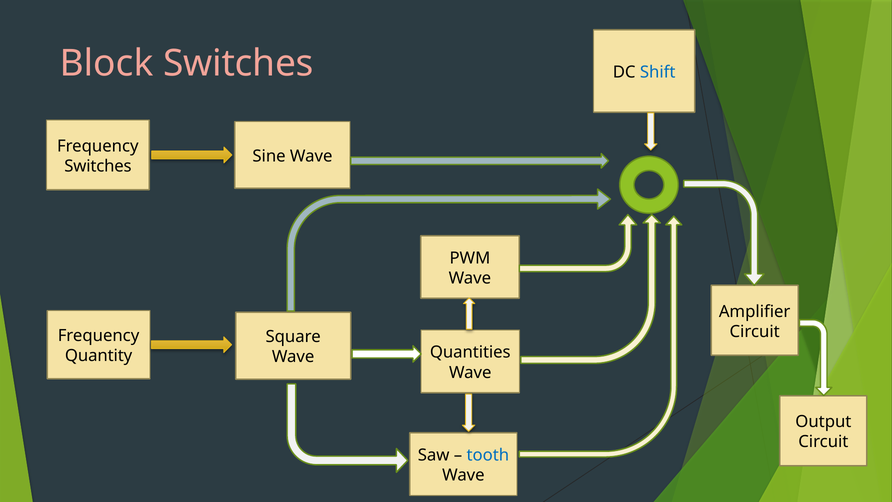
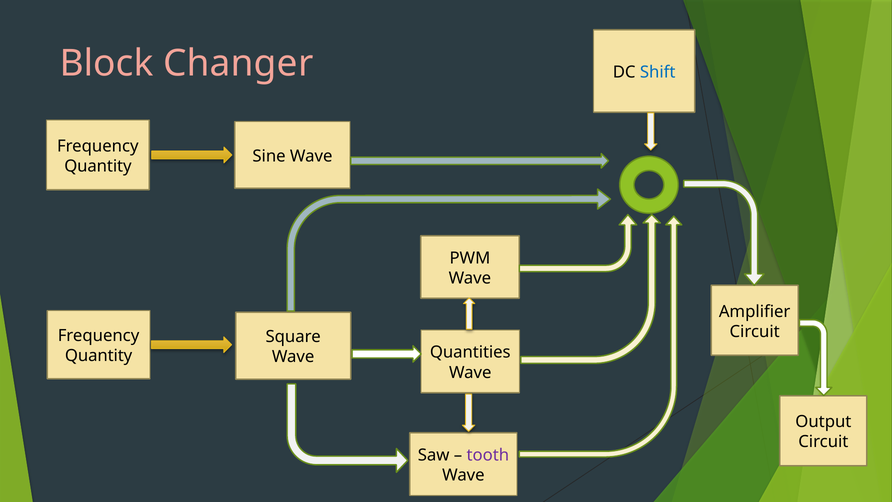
Block Switches: Switches -> Changer
Switches at (98, 166): Switches -> Quantity
tooth colour: blue -> purple
